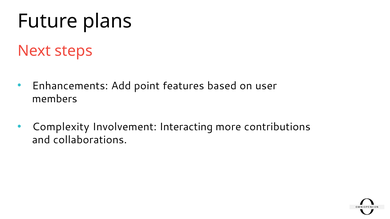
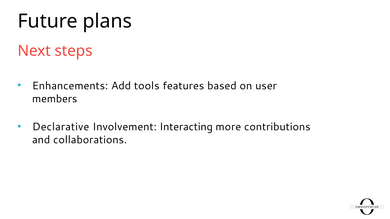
point: point -> tools
Complexity: Complexity -> Declarative
